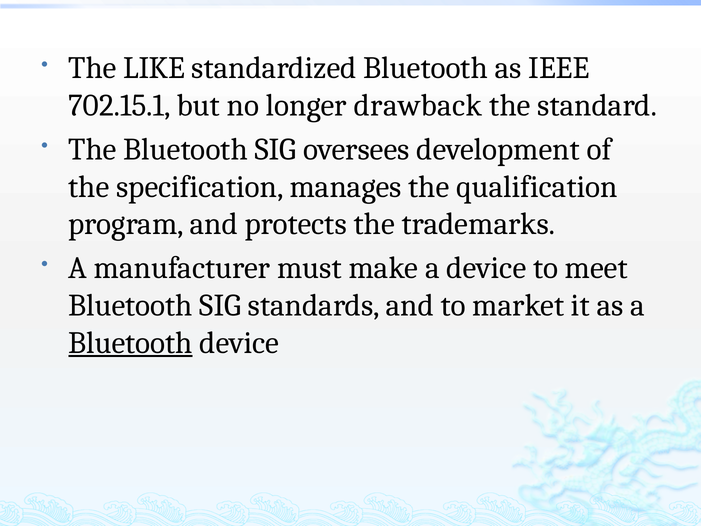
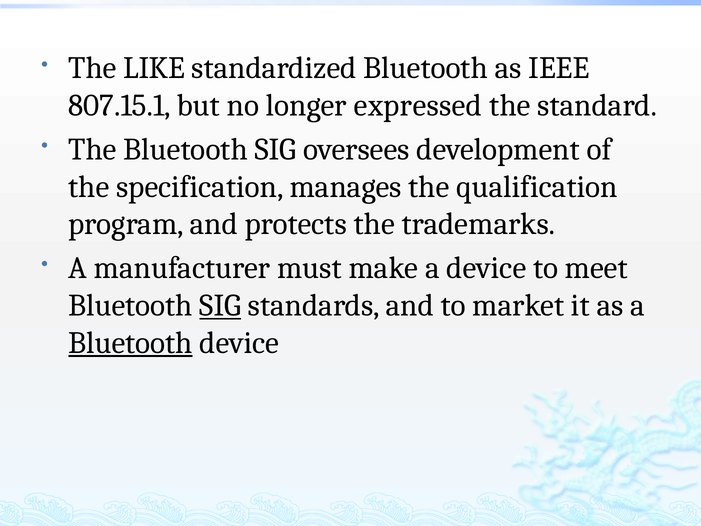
702.15.1: 702.15.1 -> 807.15.1
drawback: drawback -> expressed
SIG at (220, 305) underline: none -> present
